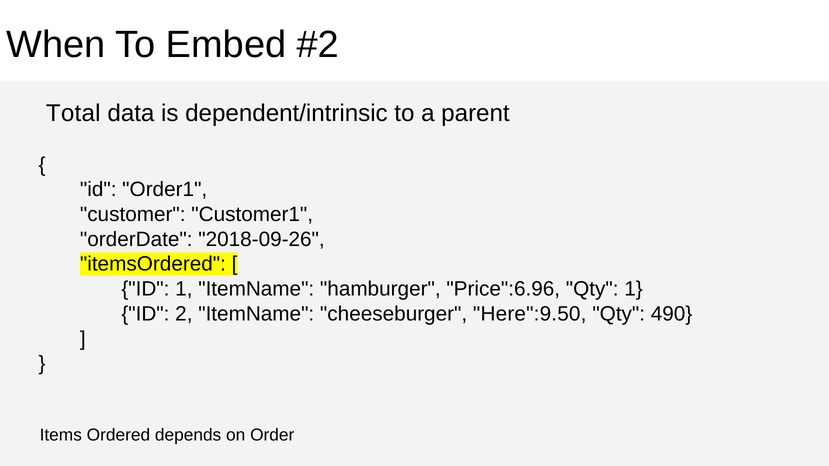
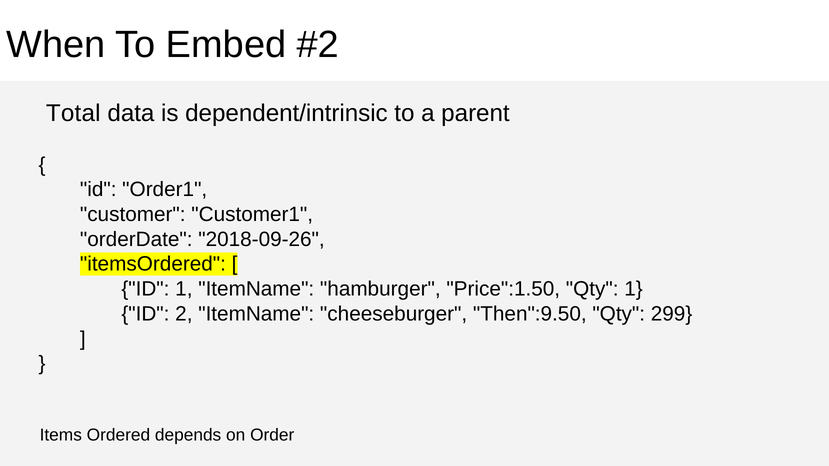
Price":6.96: Price":6.96 -> Price":1.50
Here":9.50: Here":9.50 -> Then":9.50
490: 490 -> 299
